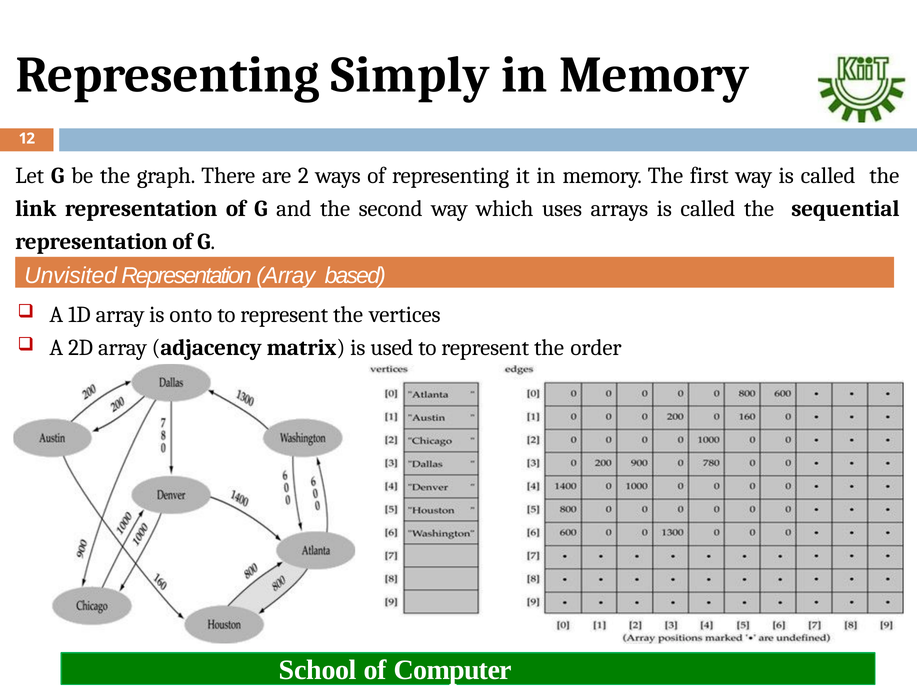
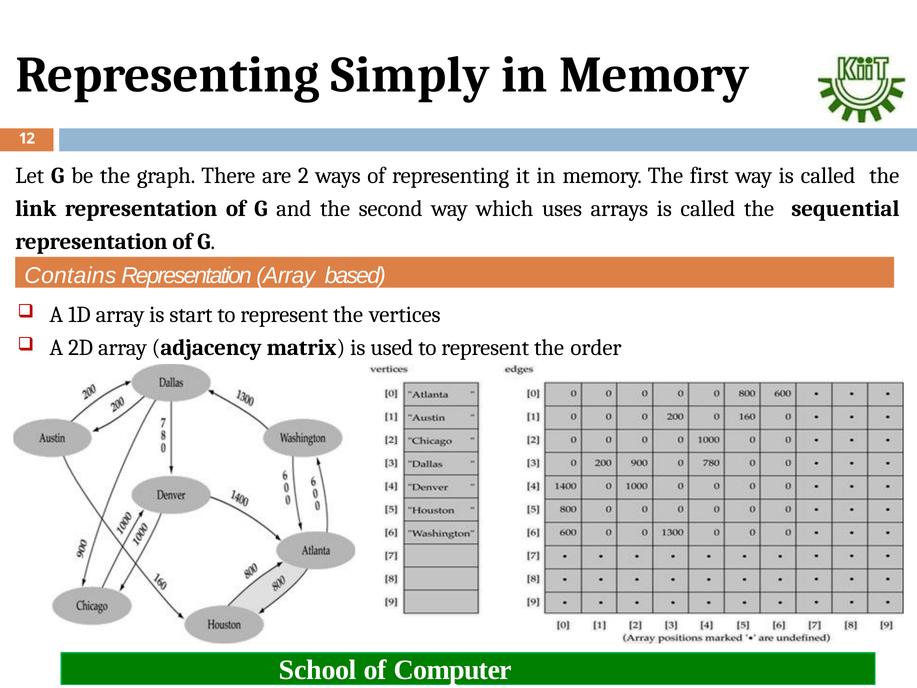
Unvisited: Unvisited -> Contains
onto: onto -> start
